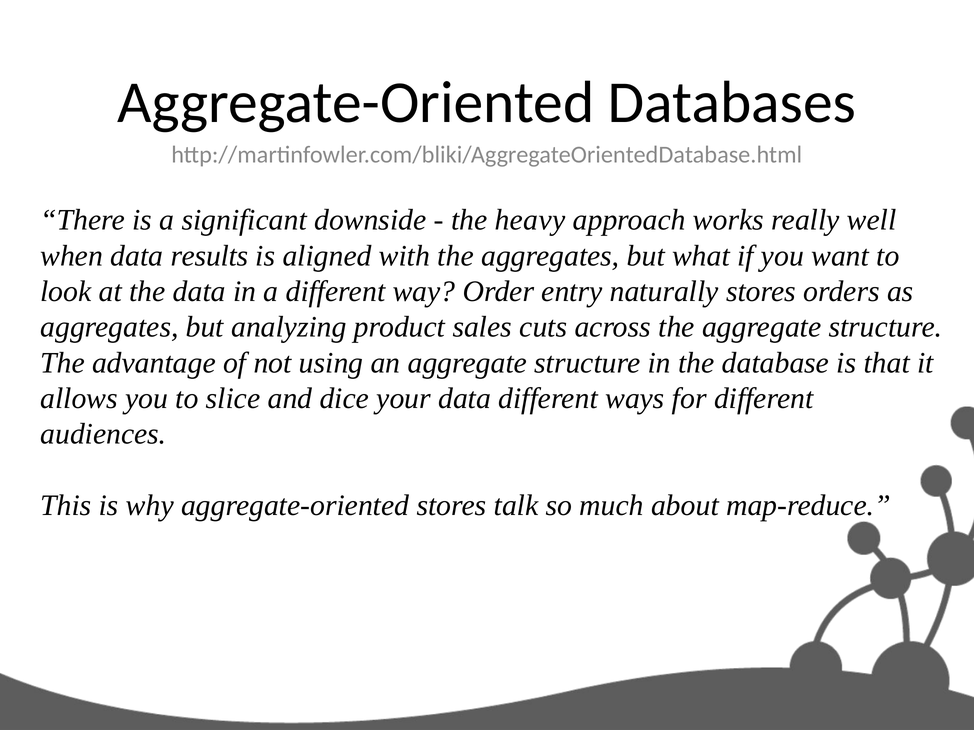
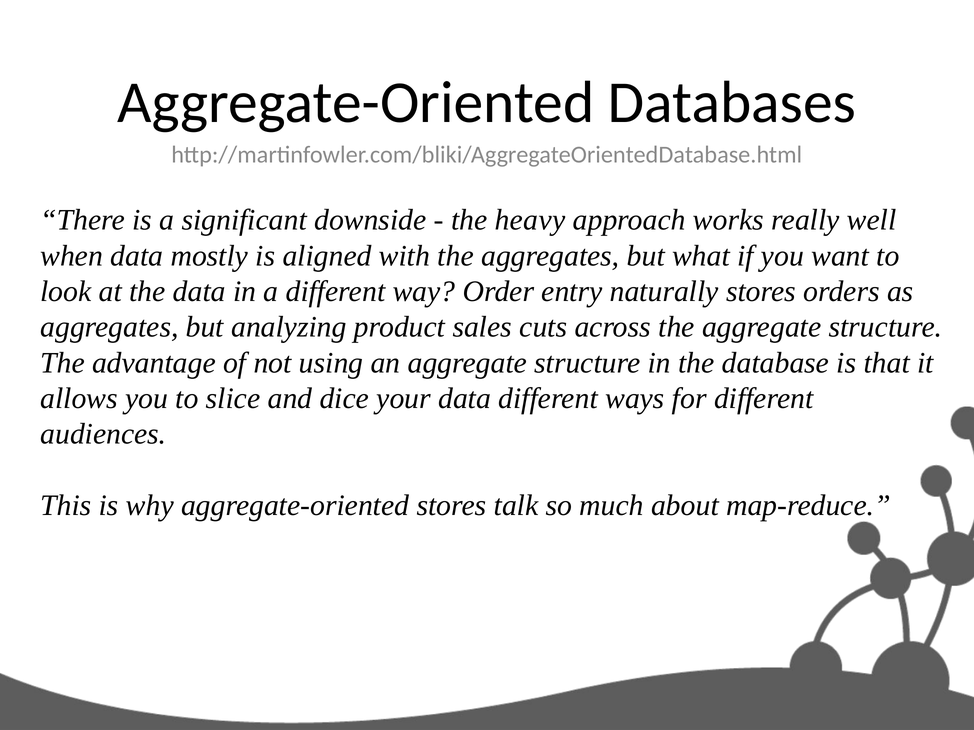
results: results -> mostly
